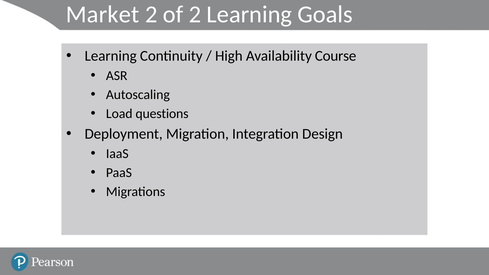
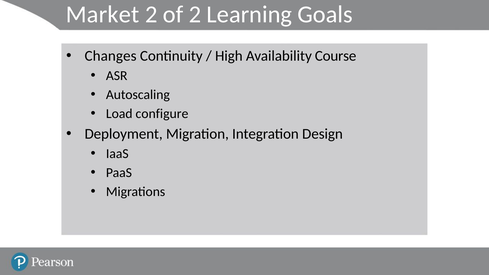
Learning at (111, 56): Learning -> Changes
questions: questions -> configure
